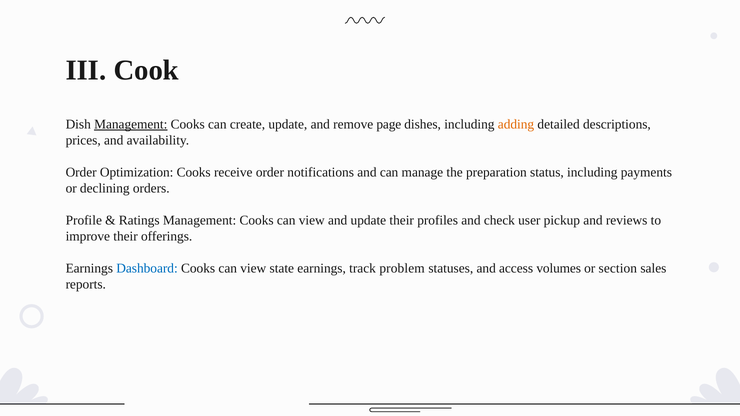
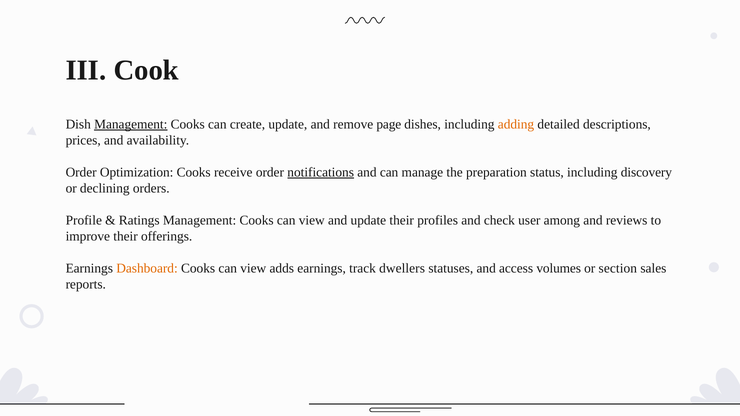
notifications underline: none -> present
payments: payments -> discovery
pickup: pickup -> among
Dashboard colour: blue -> orange
state: state -> adds
problem: problem -> dwellers
